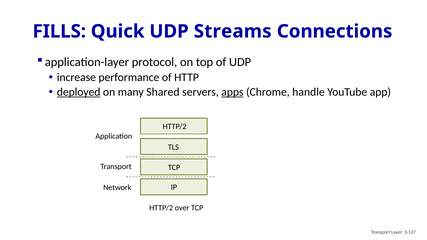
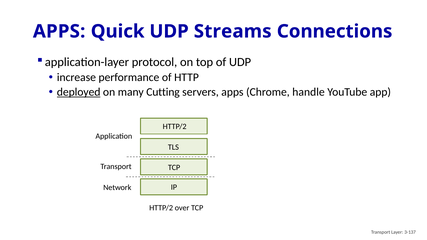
FILLS at (59, 31): FILLS -> APPS
Shared: Shared -> Cutting
apps at (232, 92) underline: present -> none
